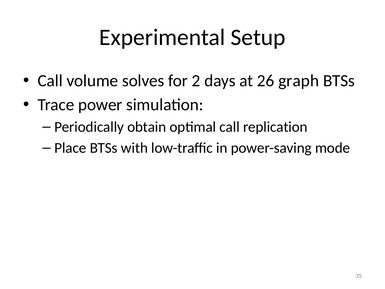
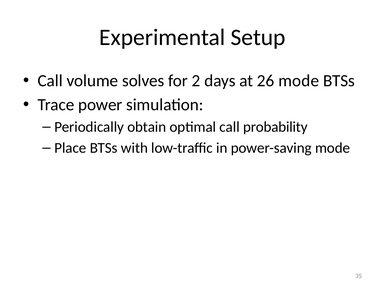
26 graph: graph -> mode
replication: replication -> probability
